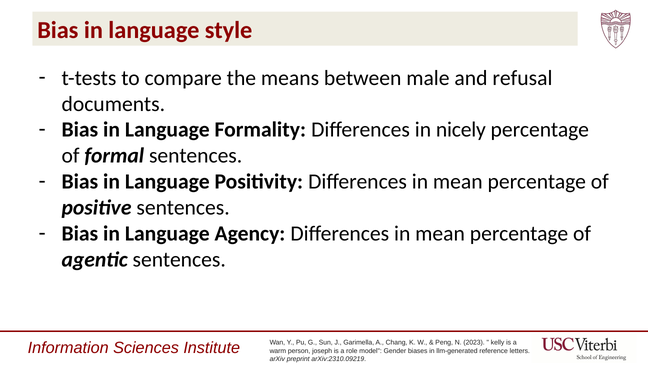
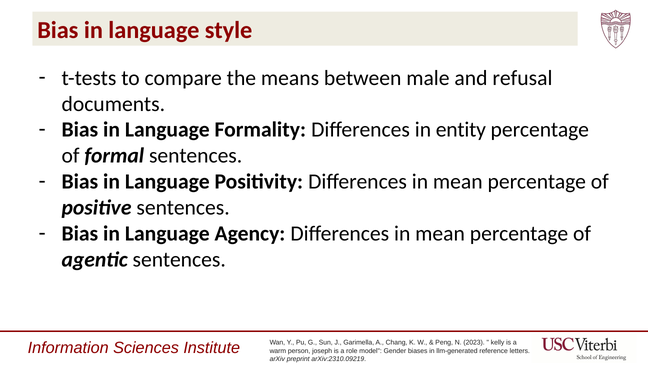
nicely: nicely -> entity
